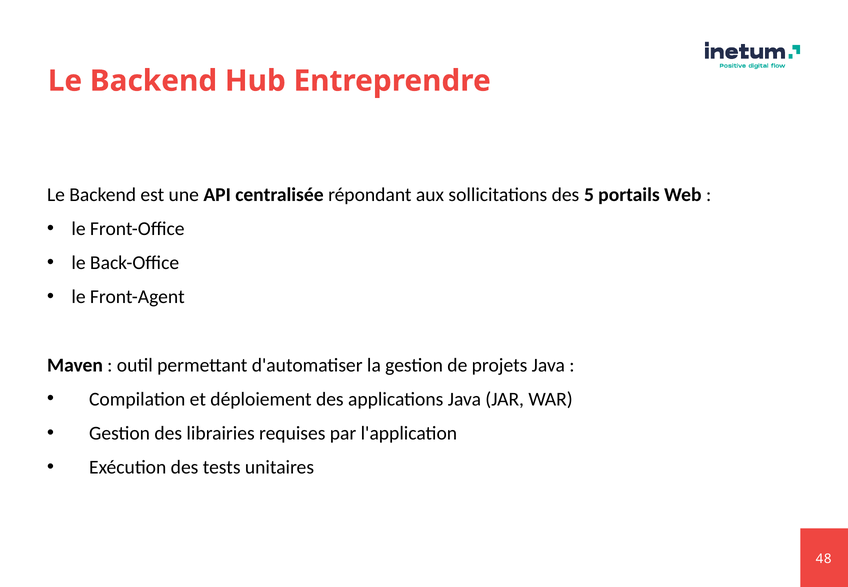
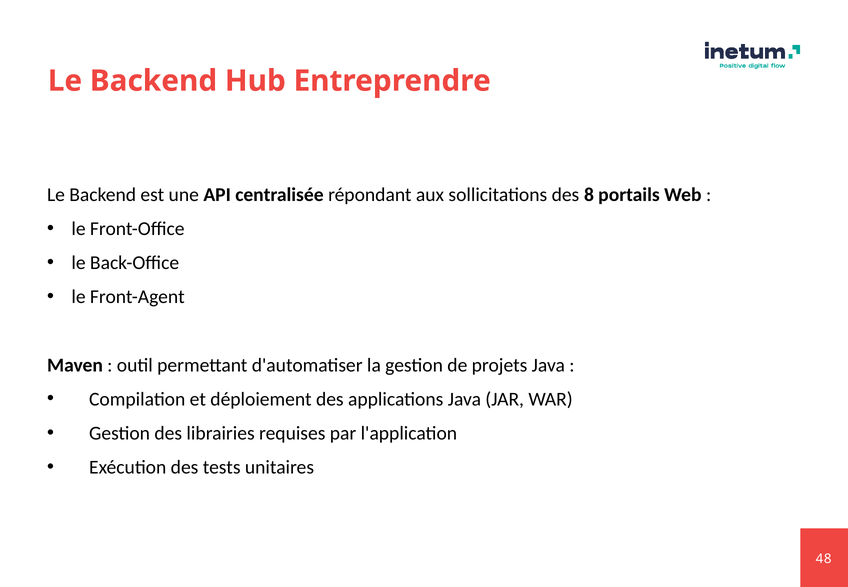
5: 5 -> 8
